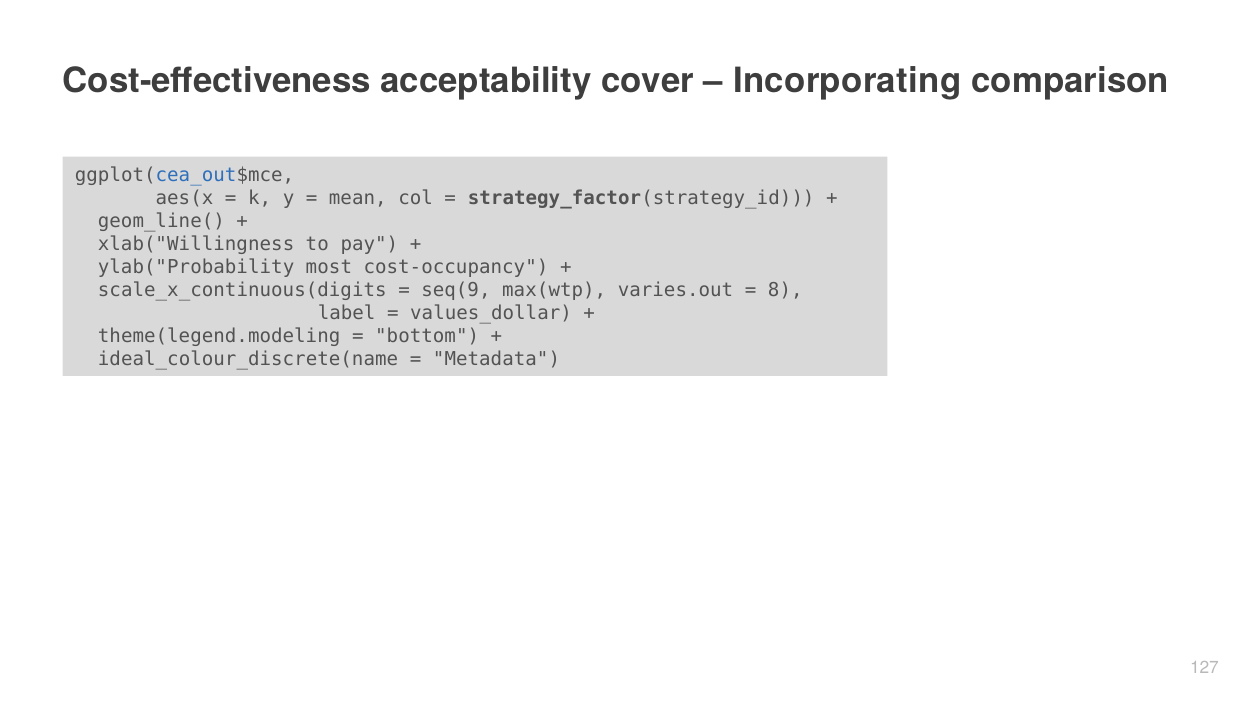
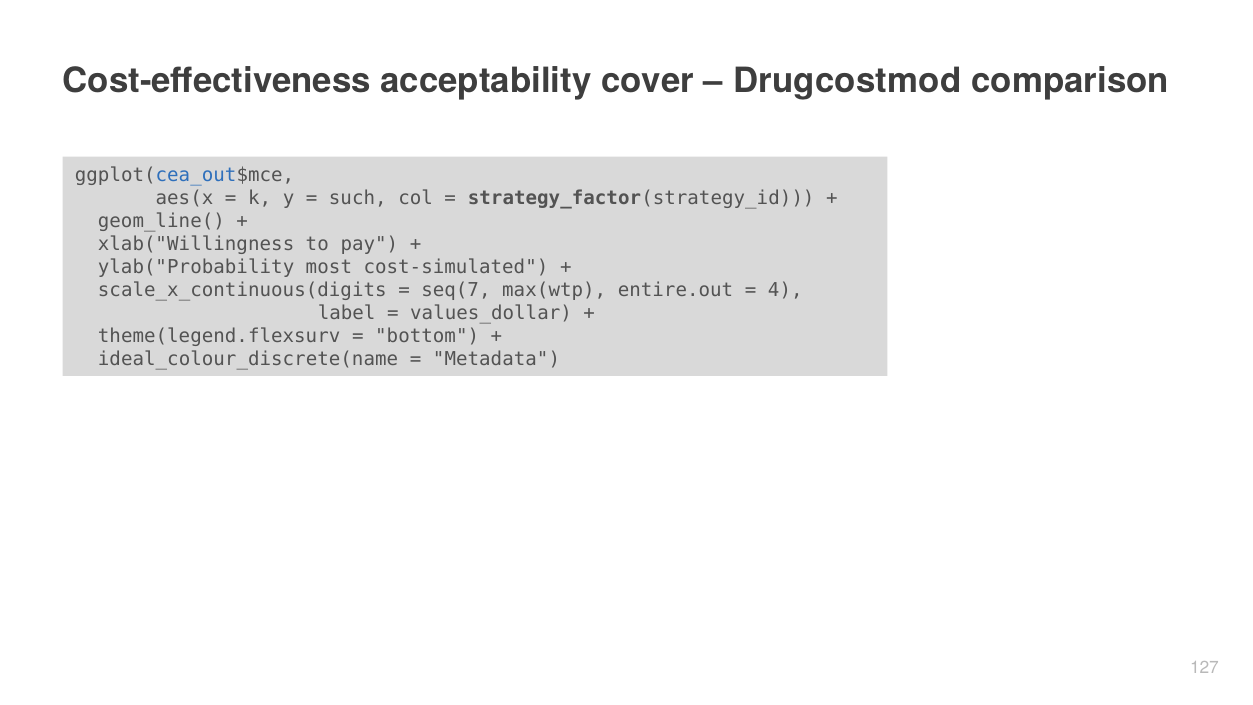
Incorporating: Incorporating -> Drugcostmod
mean: mean -> such
cost-occupancy: cost-occupancy -> cost-simulated
seq(9: seq(9 -> seq(7
varies.out: varies.out -> entire.out
8: 8 -> 4
theme(legend.modeling: theme(legend.modeling -> theme(legend.flexsurv
